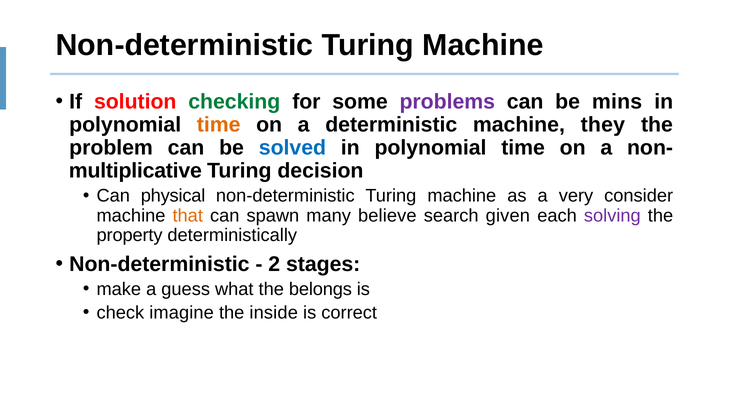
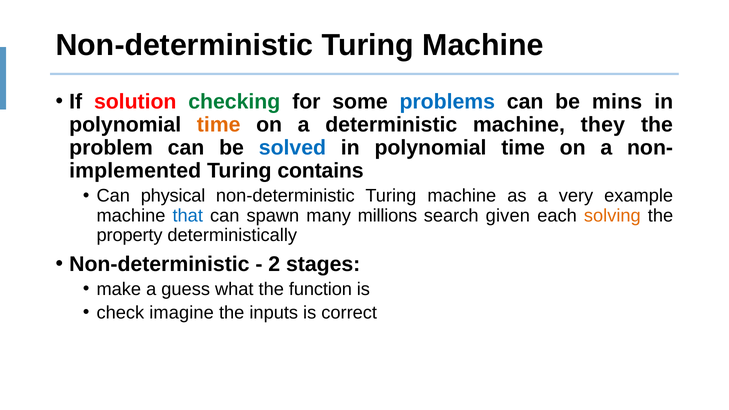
problems colour: purple -> blue
multiplicative: multiplicative -> implemented
decision: decision -> contains
consider: consider -> example
that colour: orange -> blue
believe: believe -> millions
solving colour: purple -> orange
belongs: belongs -> function
inside: inside -> inputs
